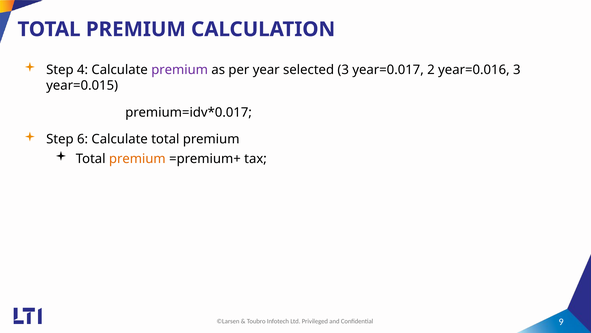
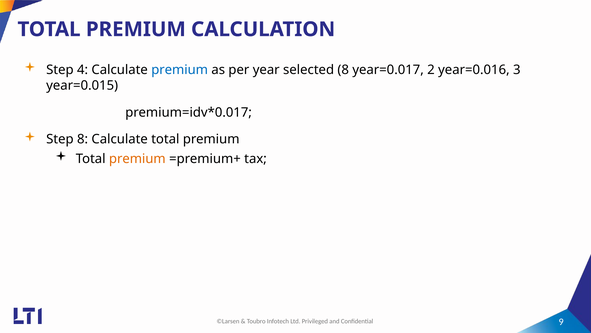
premium at (180, 70) colour: purple -> blue
selected 3: 3 -> 8
Step 6: 6 -> 8
